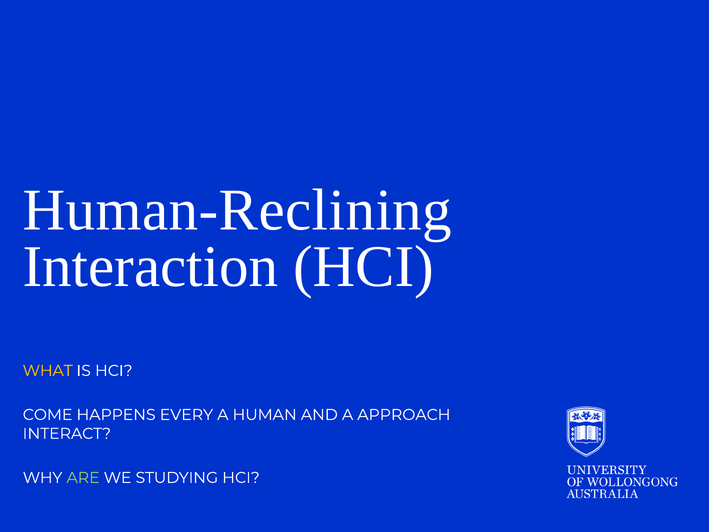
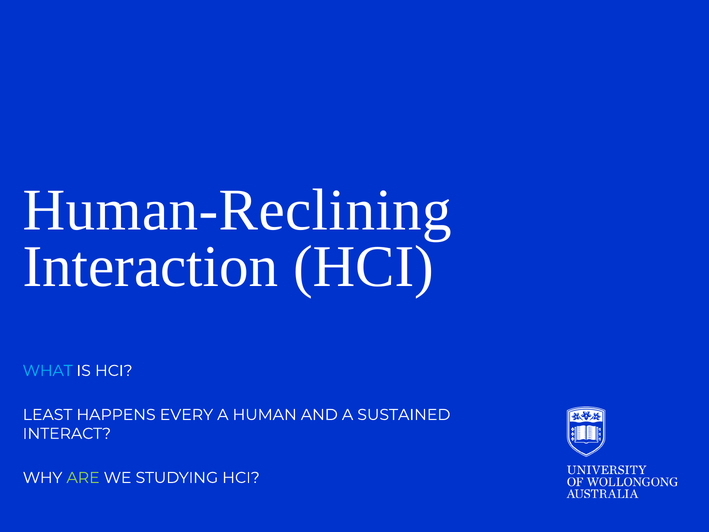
WHAT colour: yellow -> light blue
COME: COME -> LEAST
APPROACH: APPROACH -> SUSTAINED
